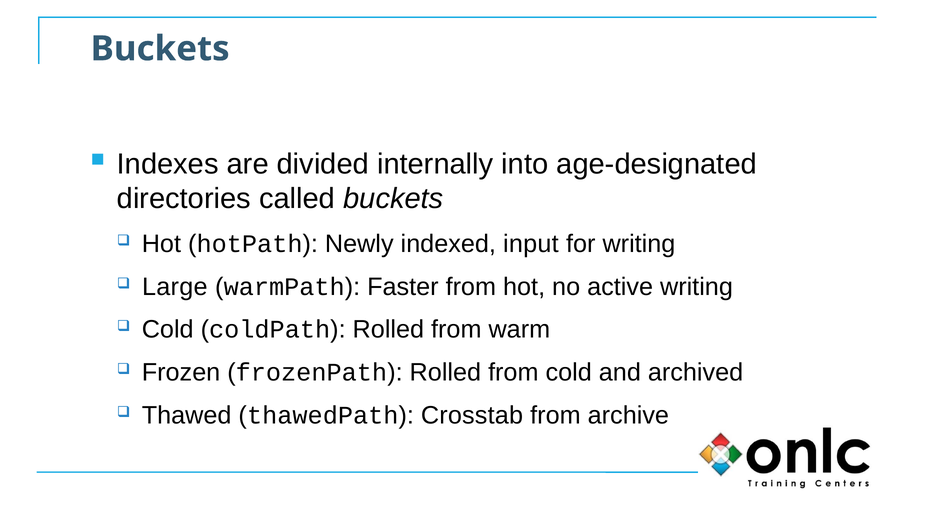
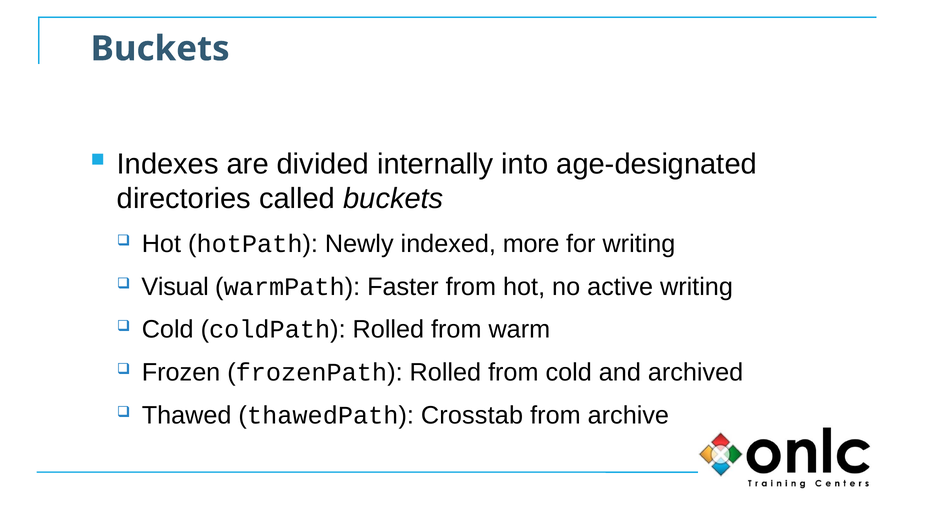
input: input -> more
Large: Large -> Visual
